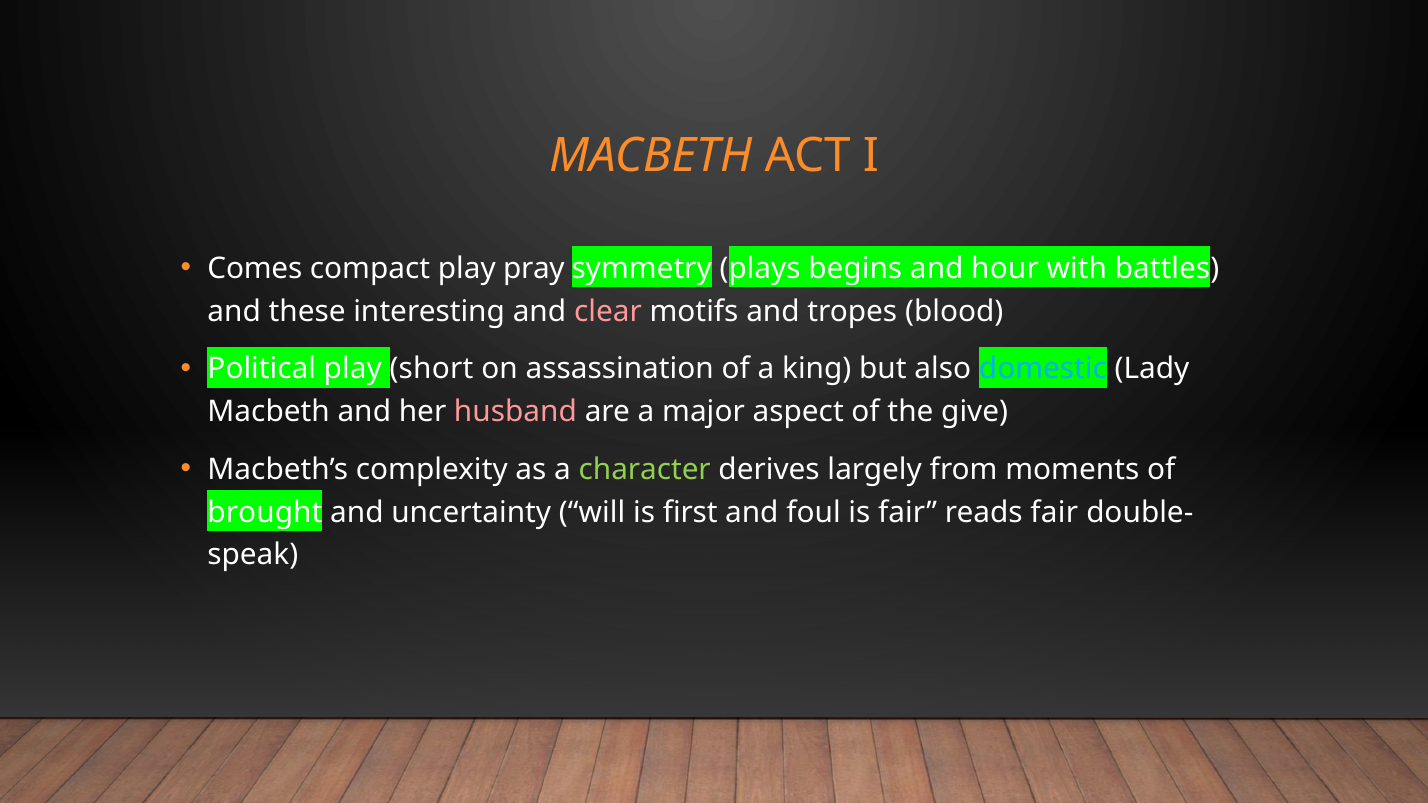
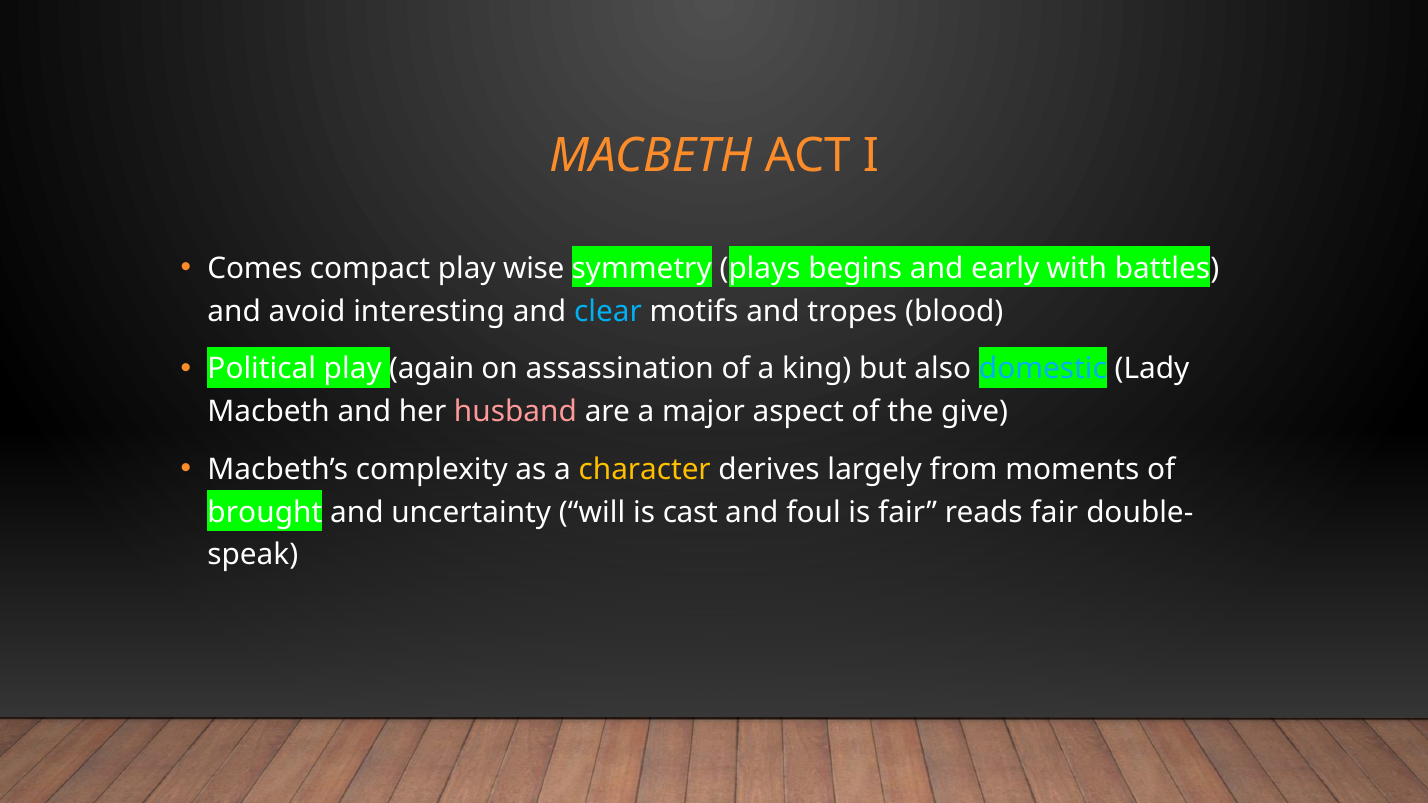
pray: pray -> wise
hour: hour -> early
these: these -> avoid
clear colour: pink -> light blue
short: short -> again
character colour: light green -> yellow
first: first -> cast
